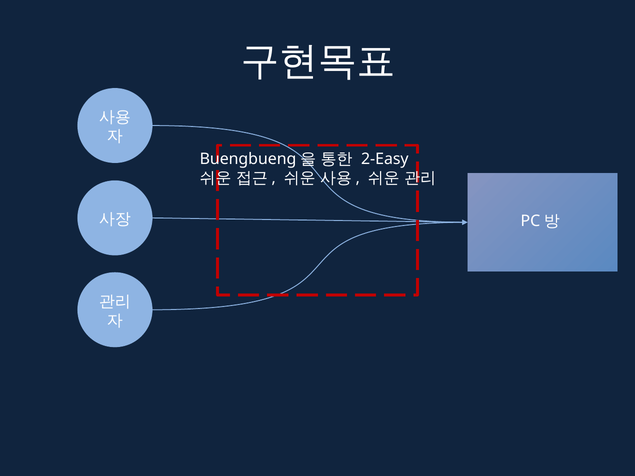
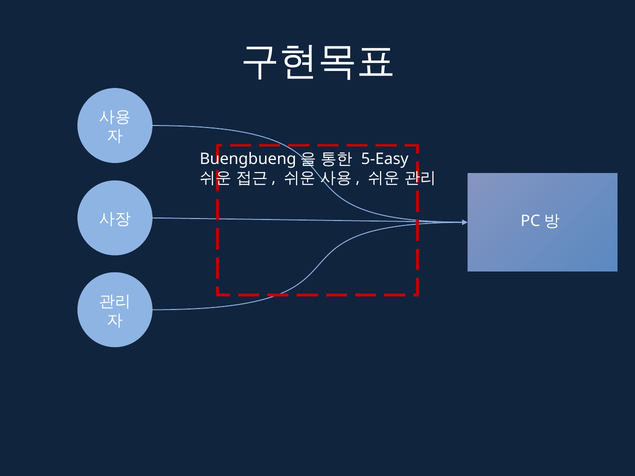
2-Easy: 2-Easy -> 5-Easy
